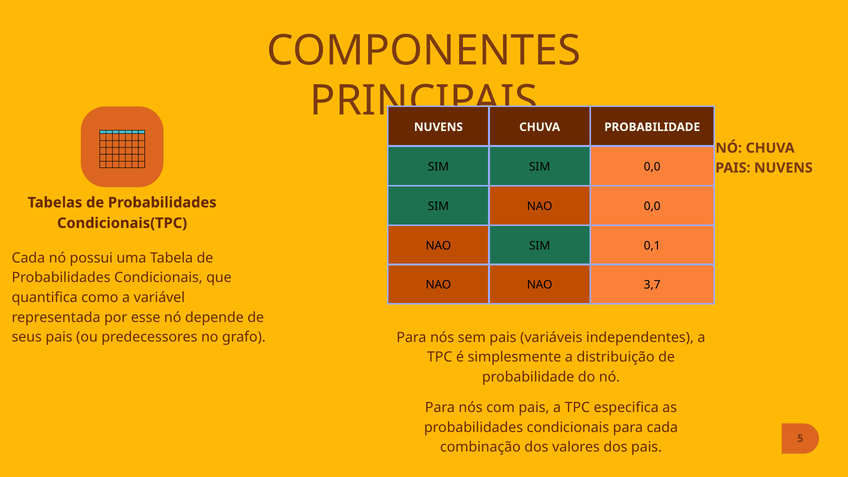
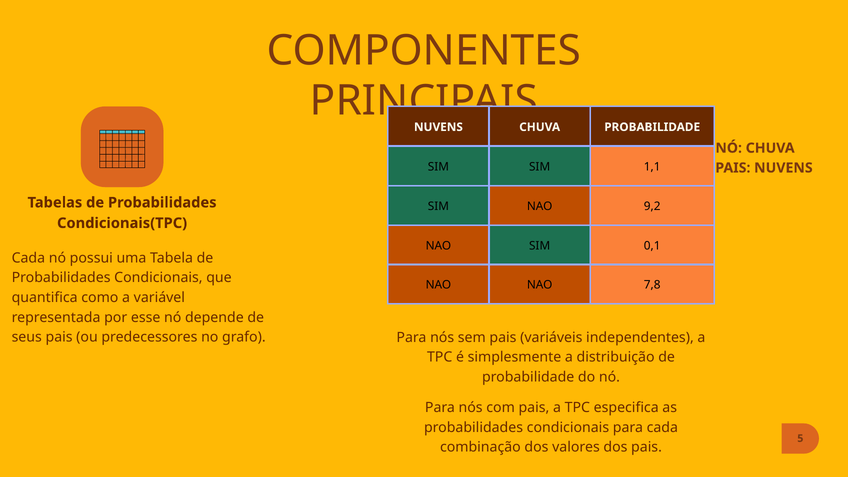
SIM 0,0: 0,0 -> 1,1
NAO 0,0: 0,0 -> 9,2
3,7: 3,7 -> 7,8
